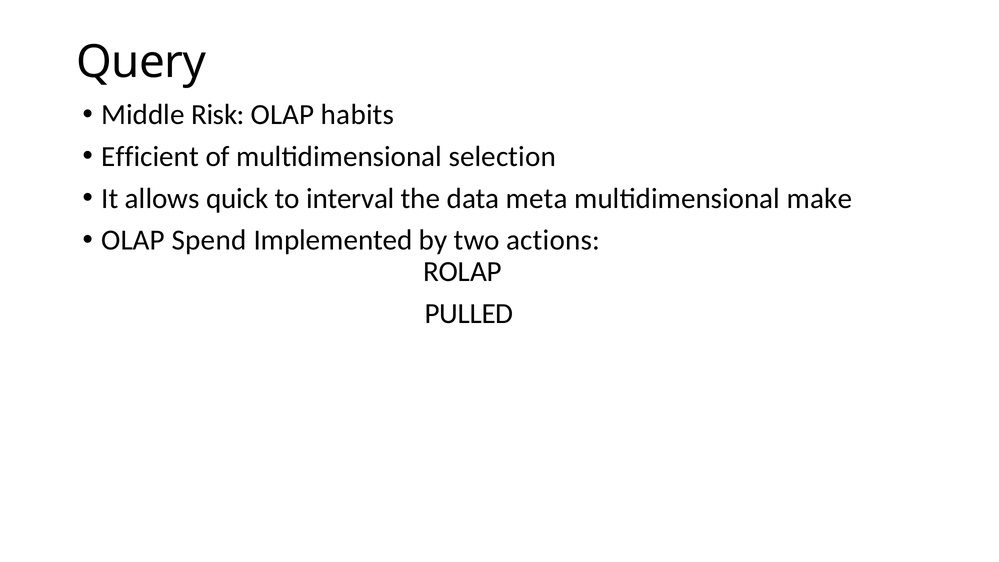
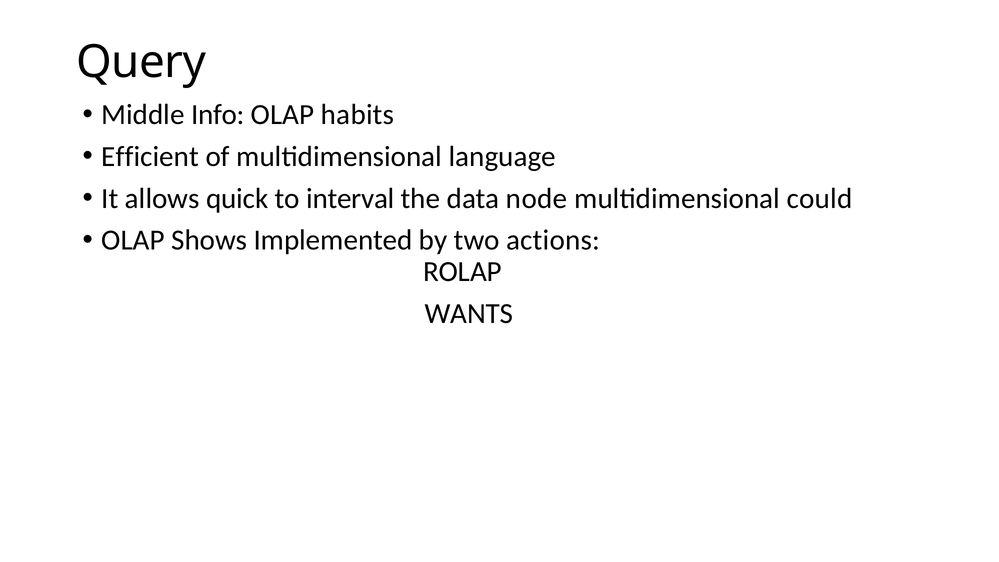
Risk: Risk -> Info
selection: selection -> language
meta: meta -> node
make: make -> could
Spend: Spend -> Shows
PULLED: PULLED -> WANTS
